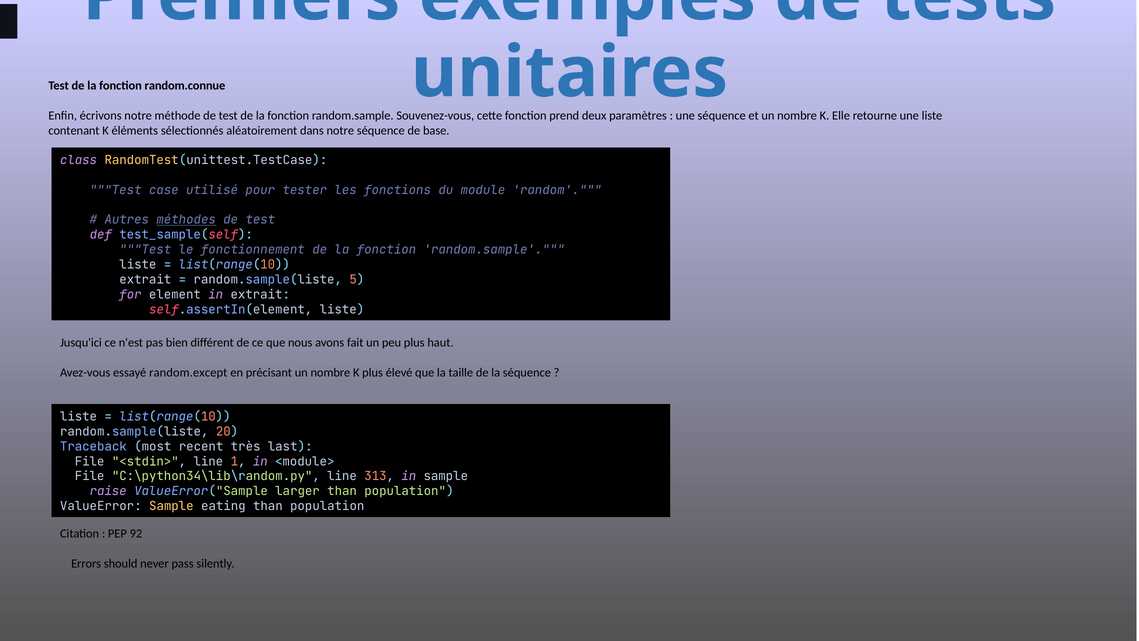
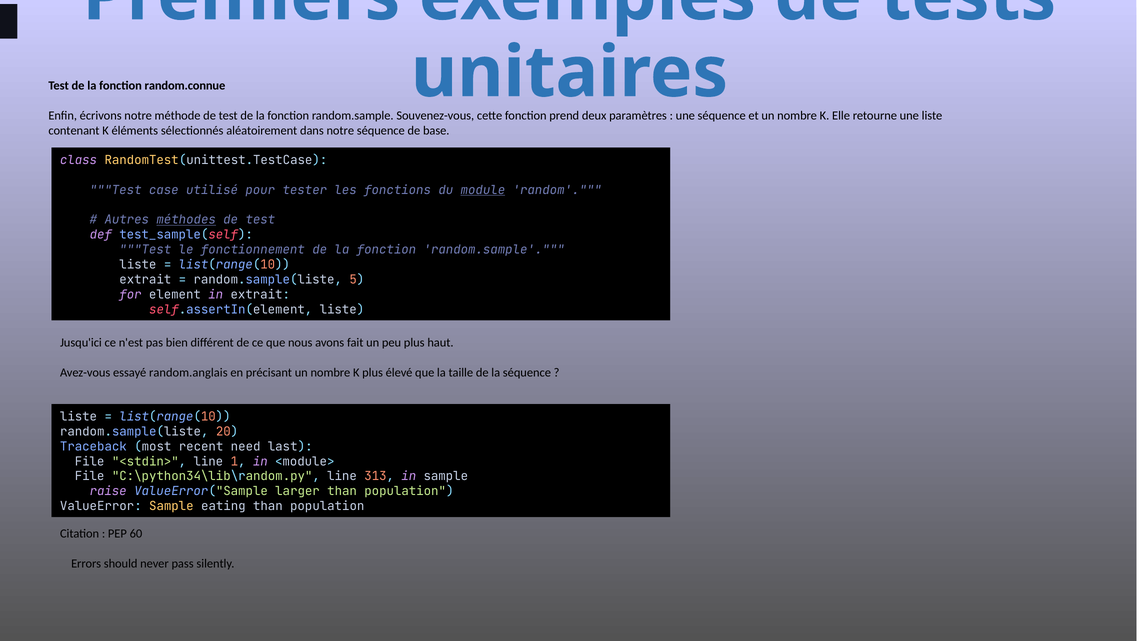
module underline: none -> present
random.except: random.except -> random.anglais
très: très -> need
92: 92 -> 60
